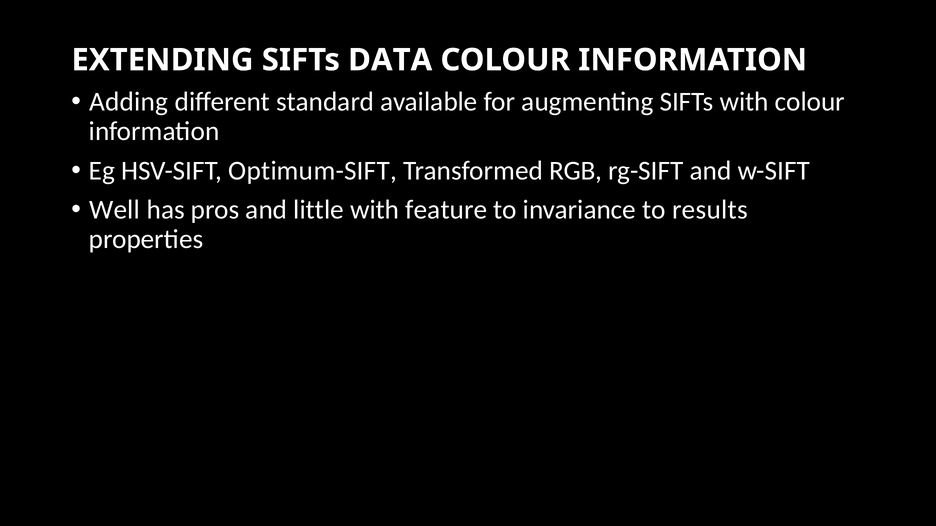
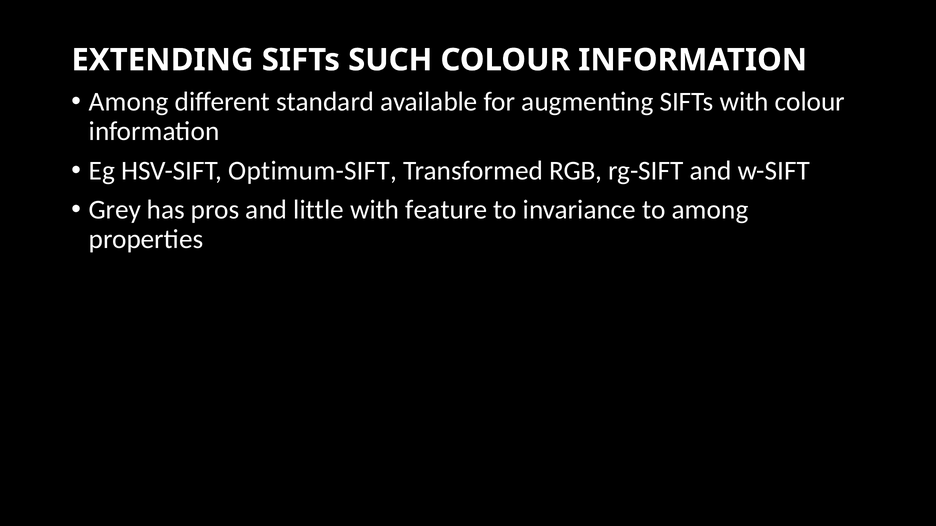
DATA: DATA -> SUCH
Adding at (129, 102): Adding -> Among
Well: Well -> Grey
to results: results -> among
